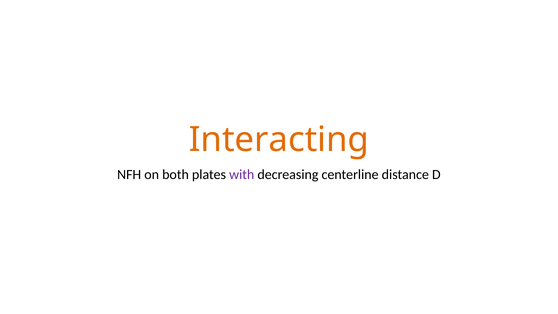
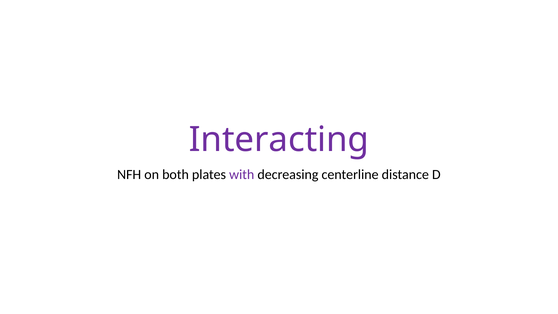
Interacting colour: orange -> purple
